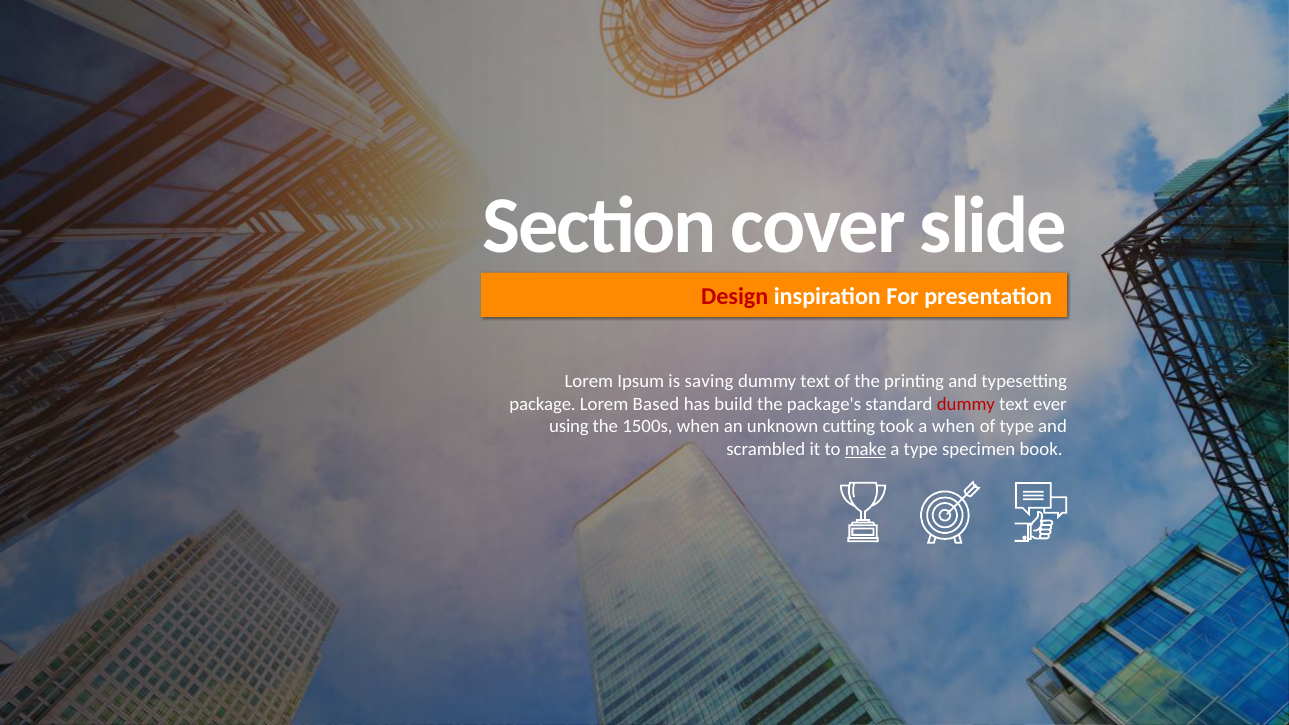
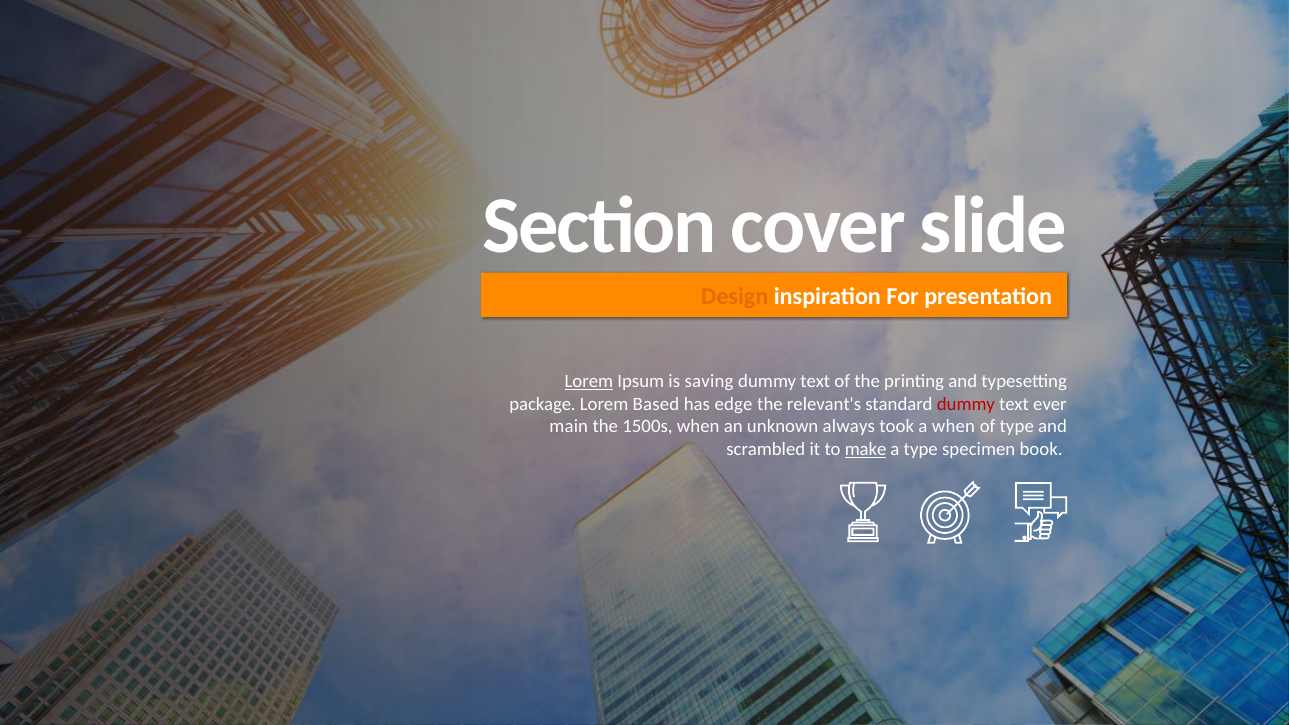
Design colour: red -> orange
Lorem at (589, 381) underline: none -> present
build: build -> edge
package's: package's -> relevant's
using: using -> main
cutting: cutting -> always
